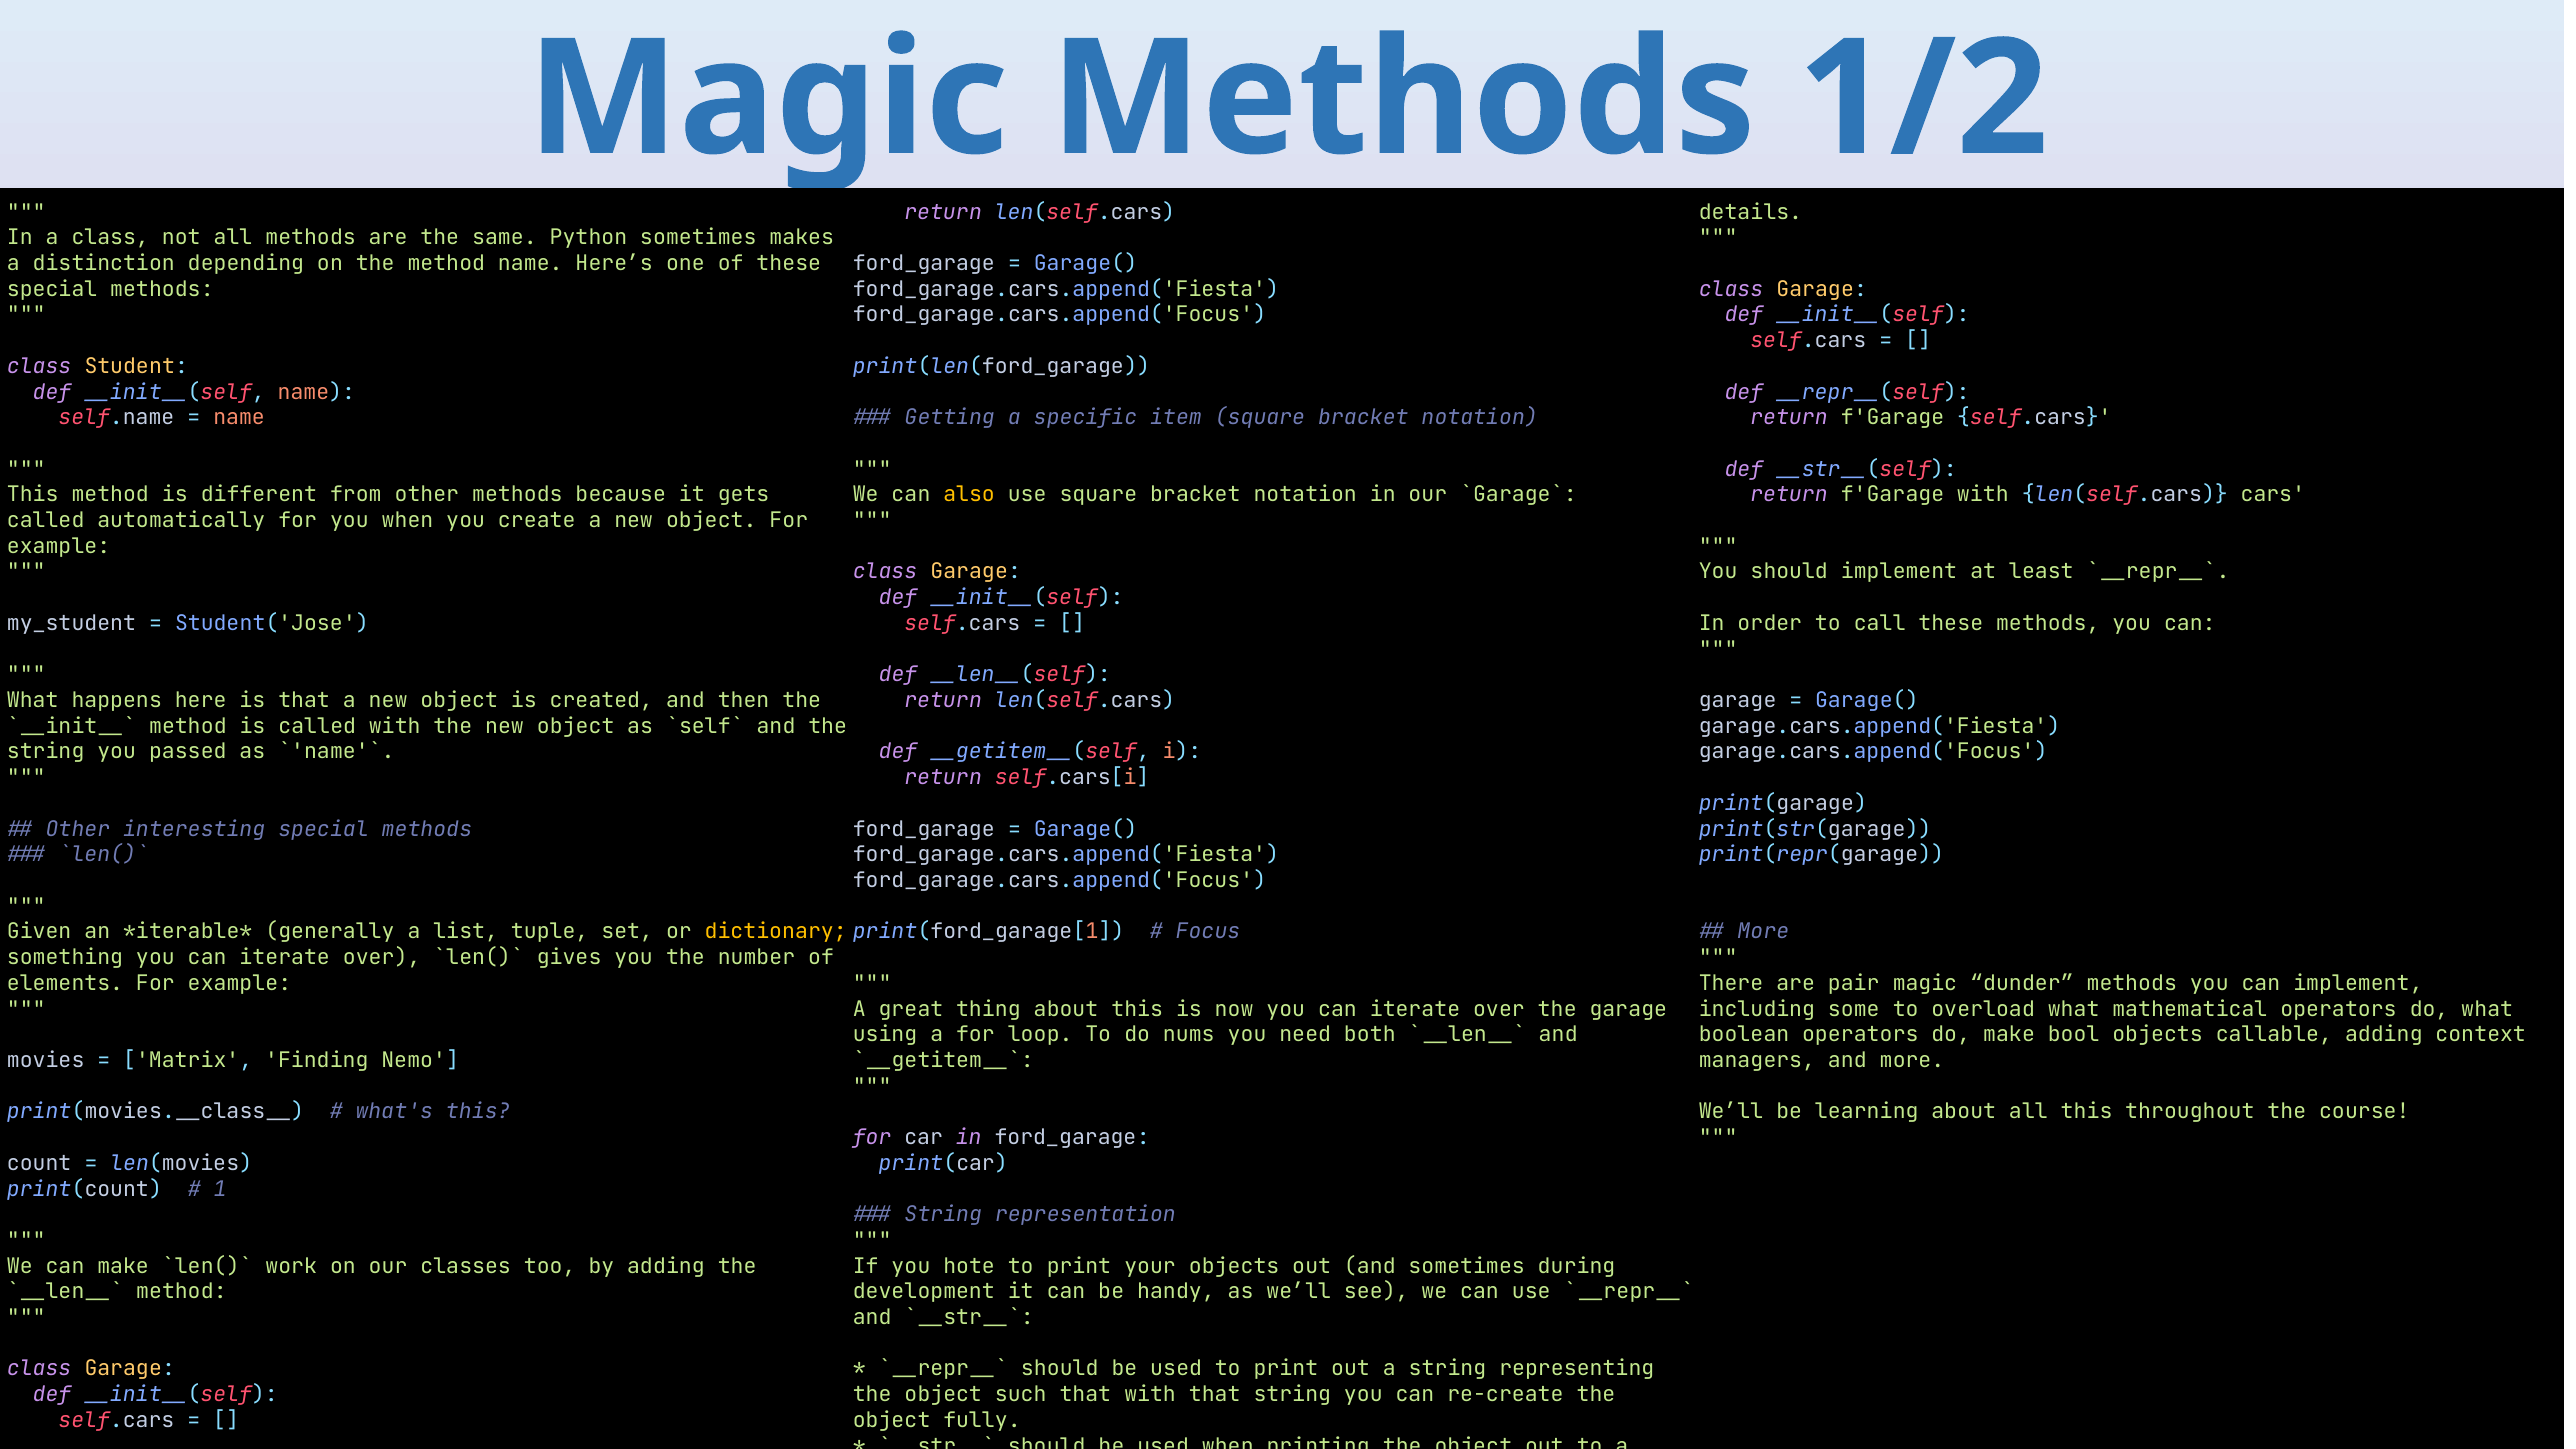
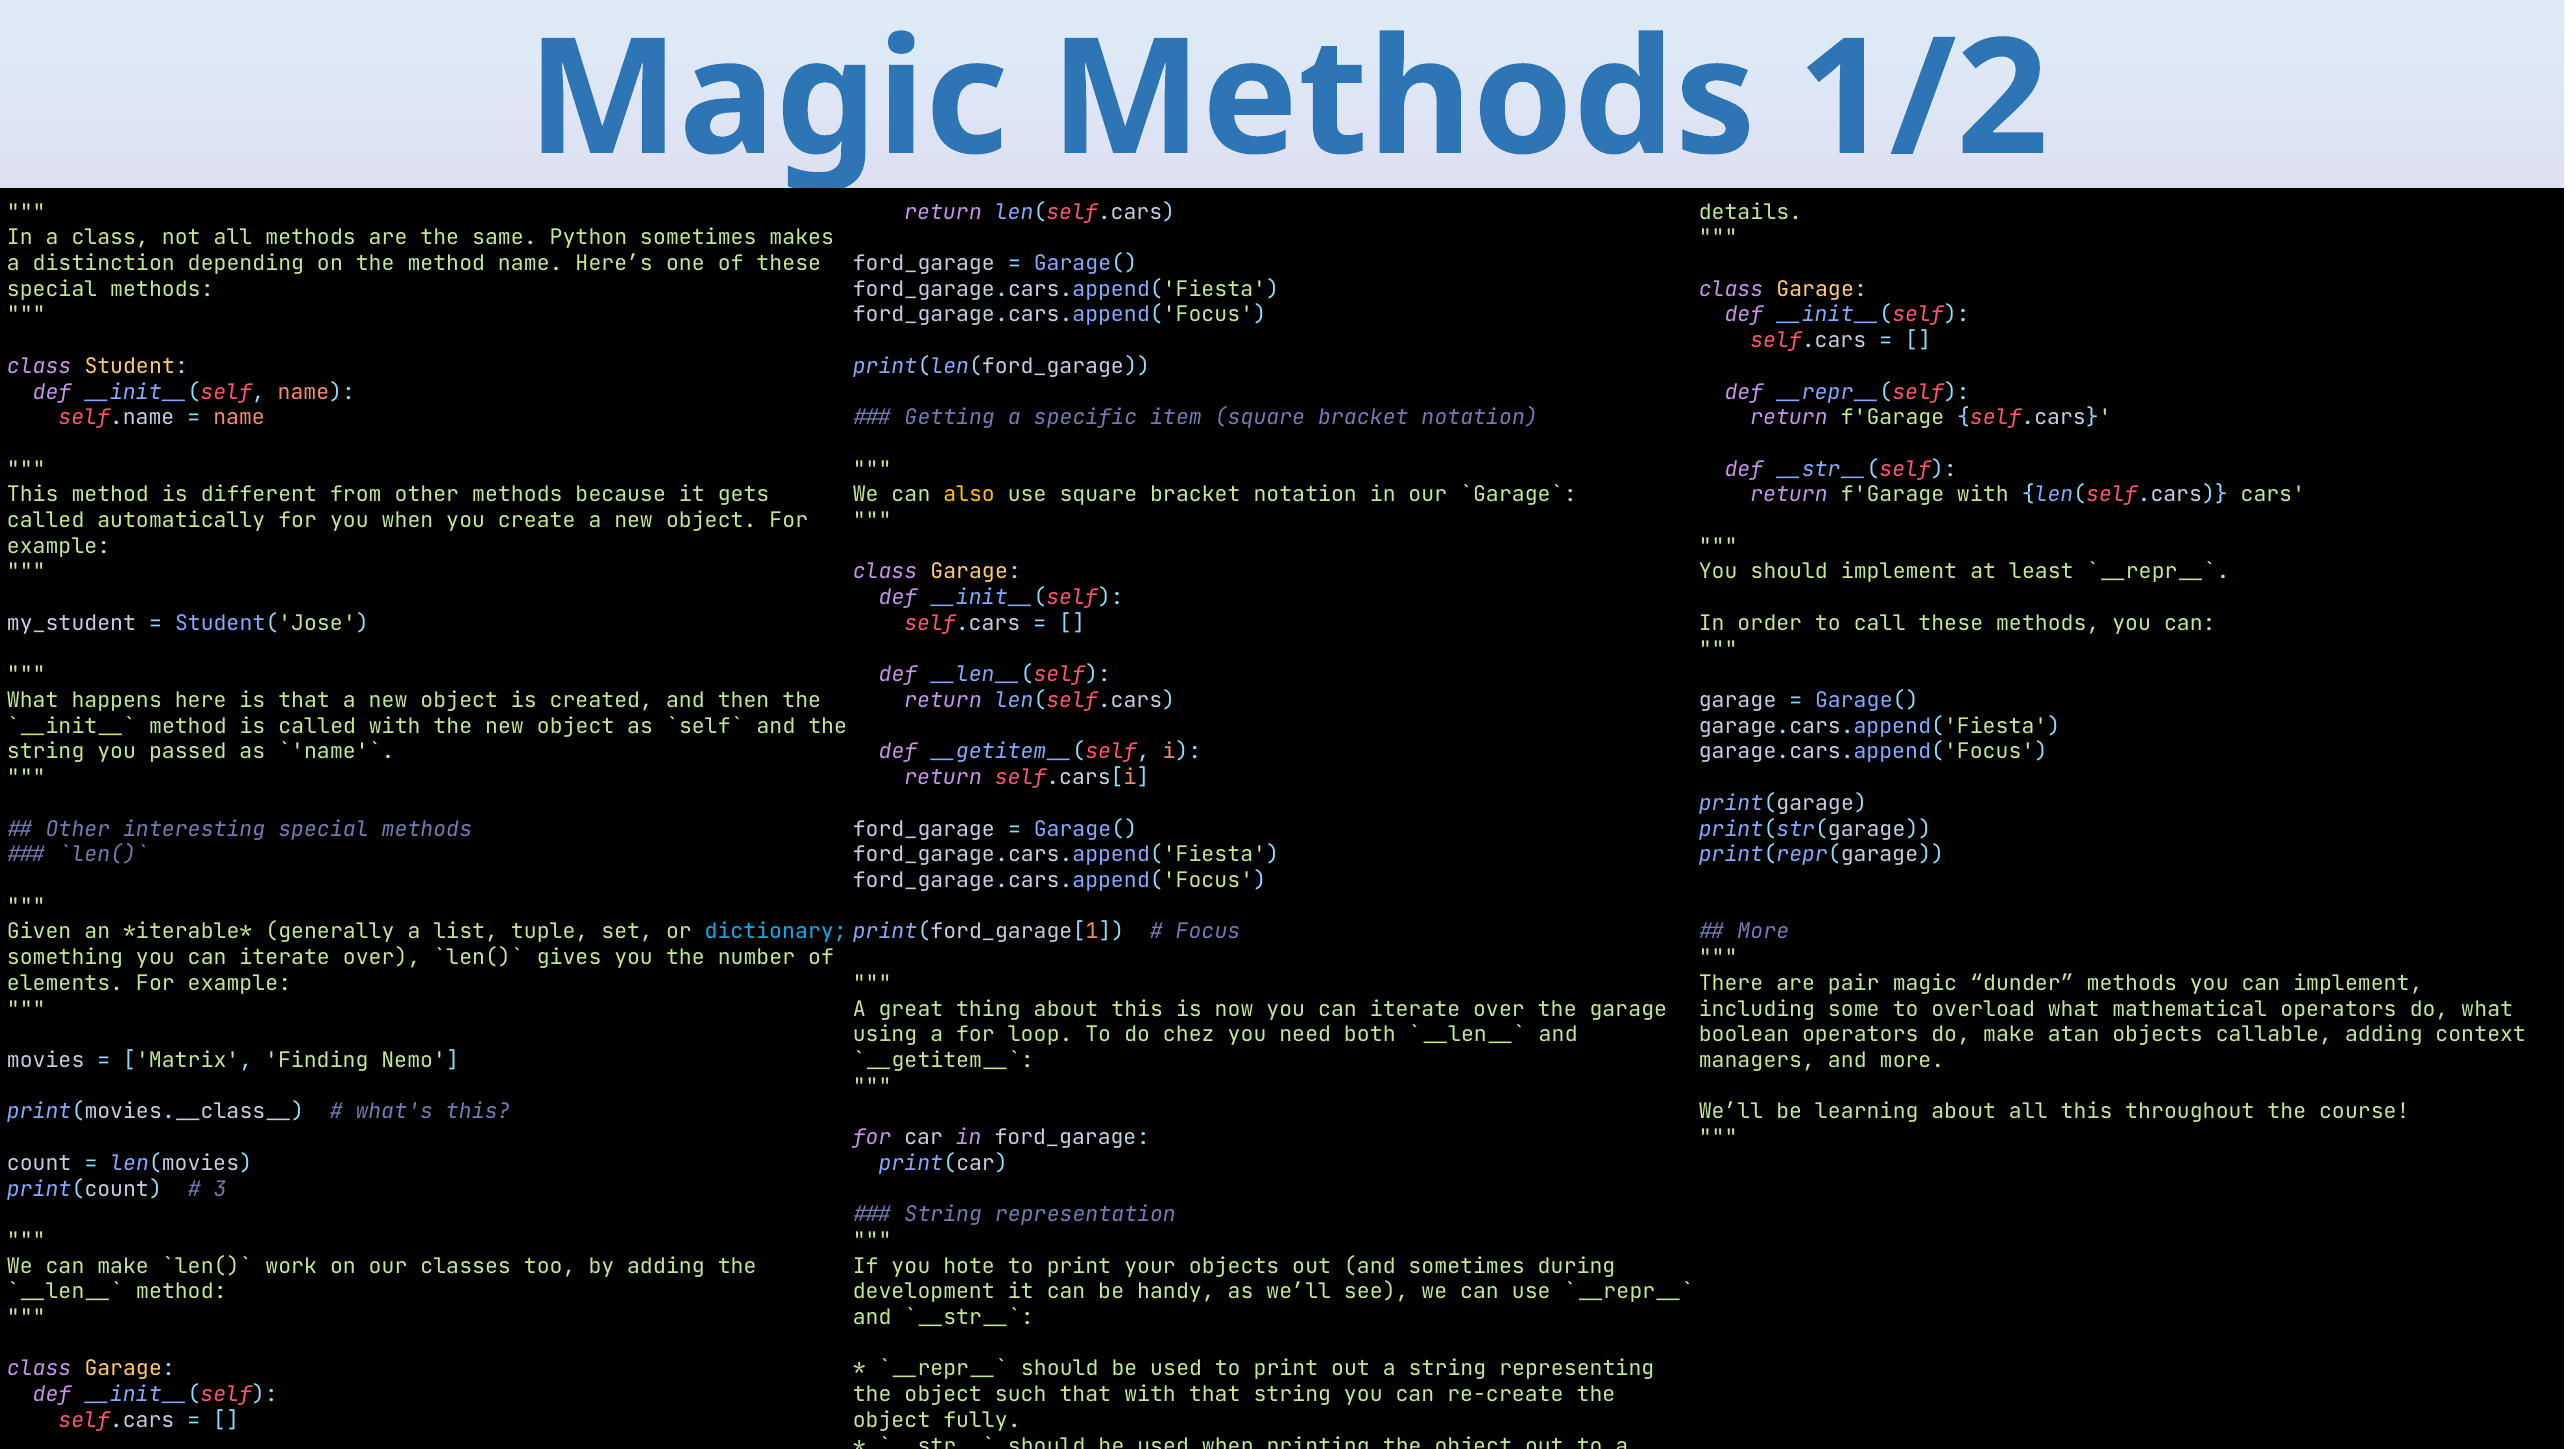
dictionary colour: yellow -> light blue
nums: nums -> chez
bool: bool -> atan
1: 1 -> 3
